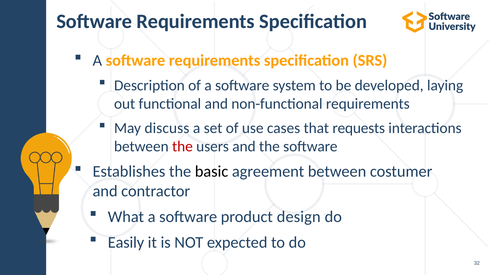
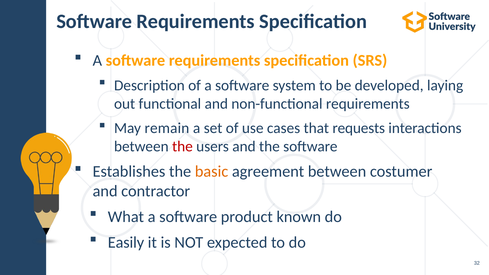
discuss: discuss -> remain
basic colour: black -> orange
design: design -> known
